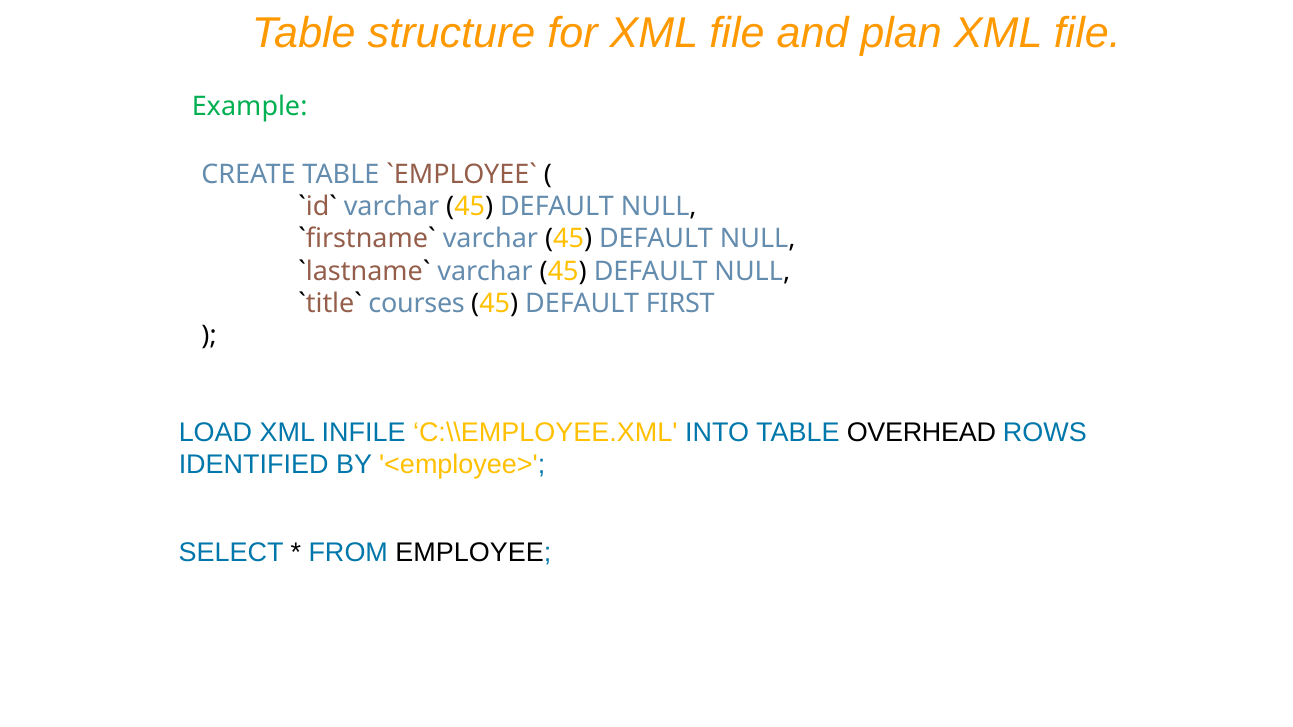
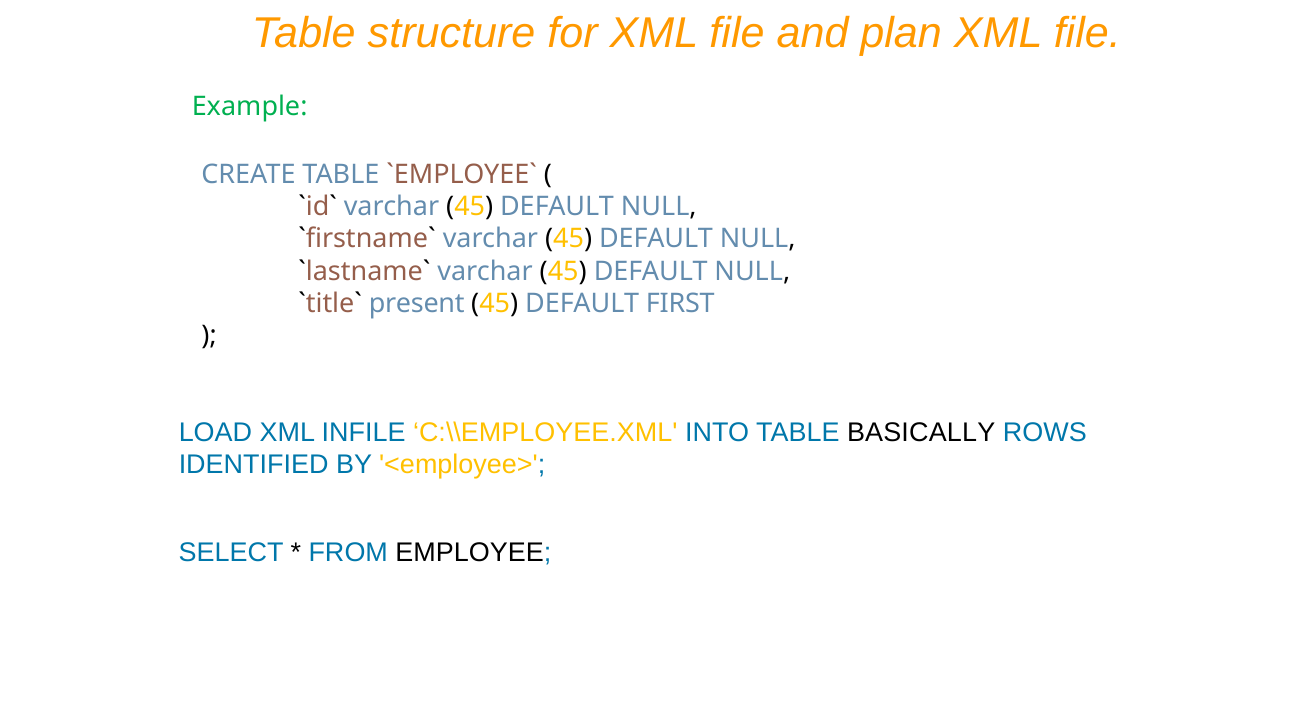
courses: courses -> present
OVERHEAD: OVERHEAD -> BASICALLY
